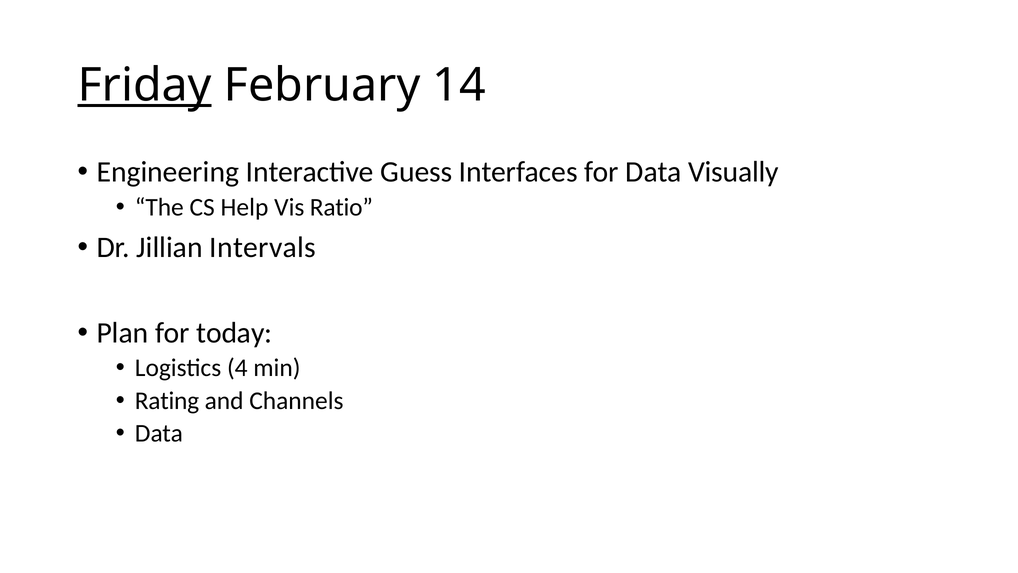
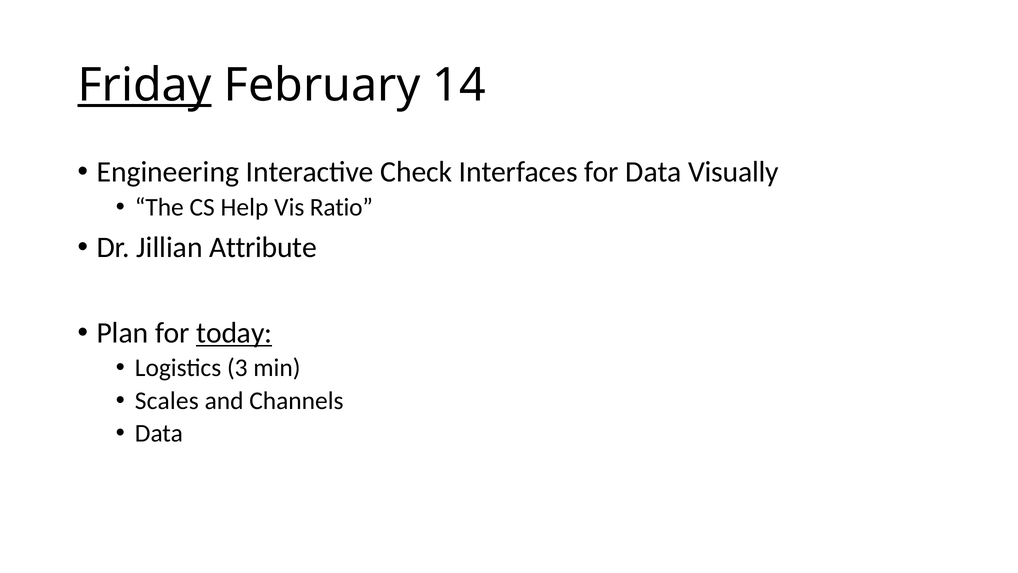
Guess: Guess -> Check
Intervals: Intervals -> Attribute
today underline: none -> present
4: 4 -> 3
Rating: Rating -> Scales
